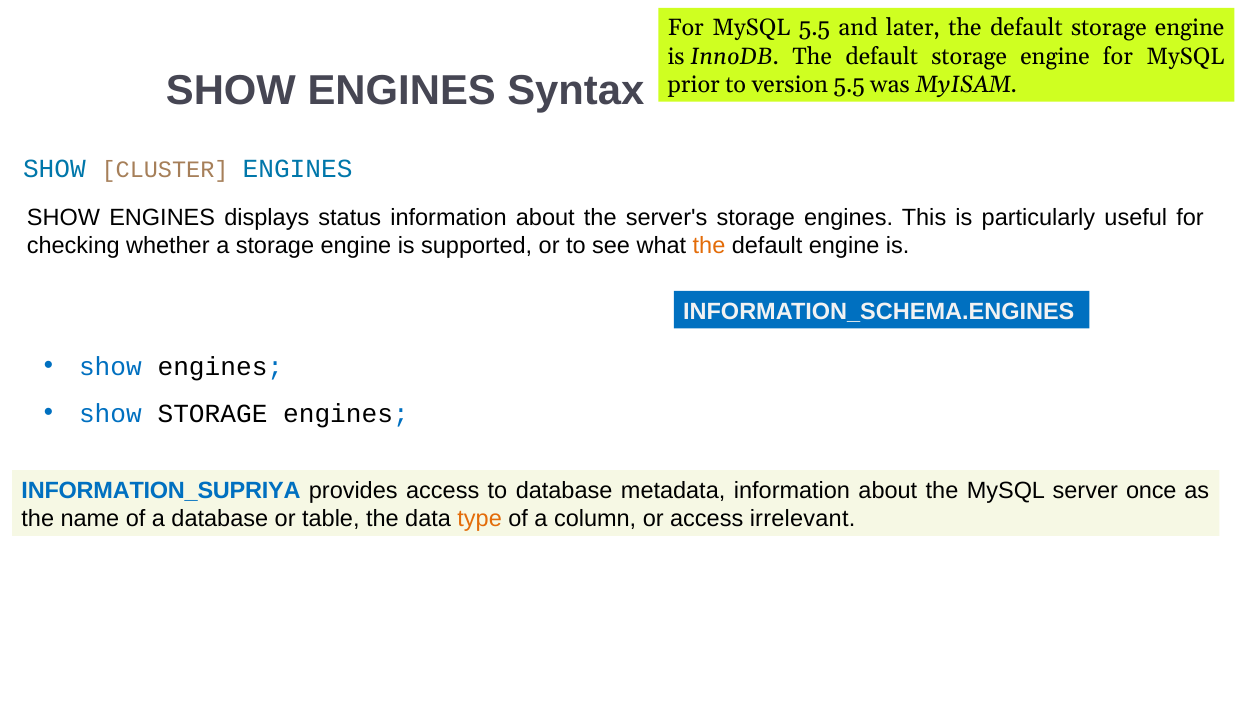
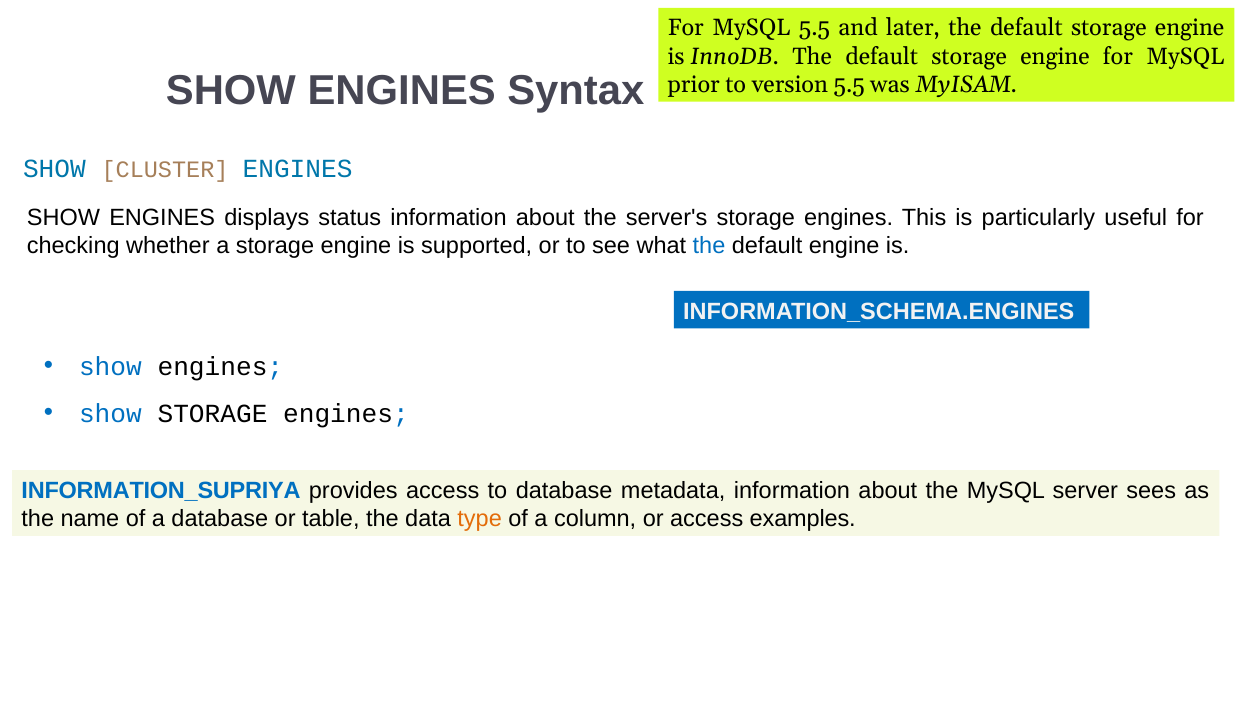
the at (709, 246) colour: orange -> blue
once: once -> sees
irrelevant: irrelevant -> examples
